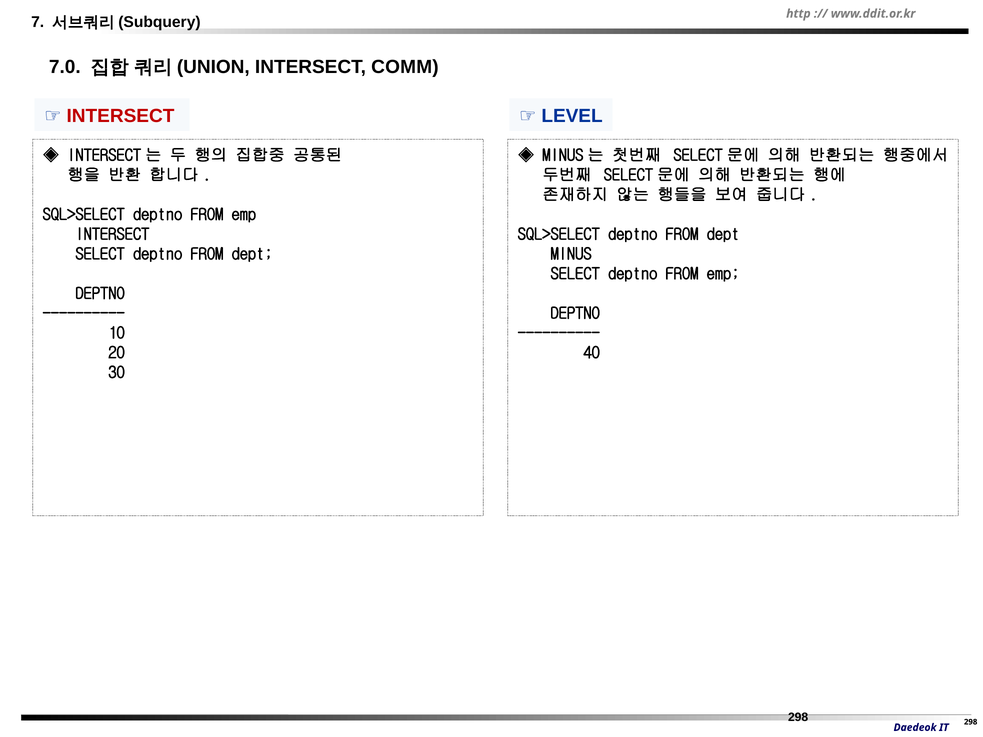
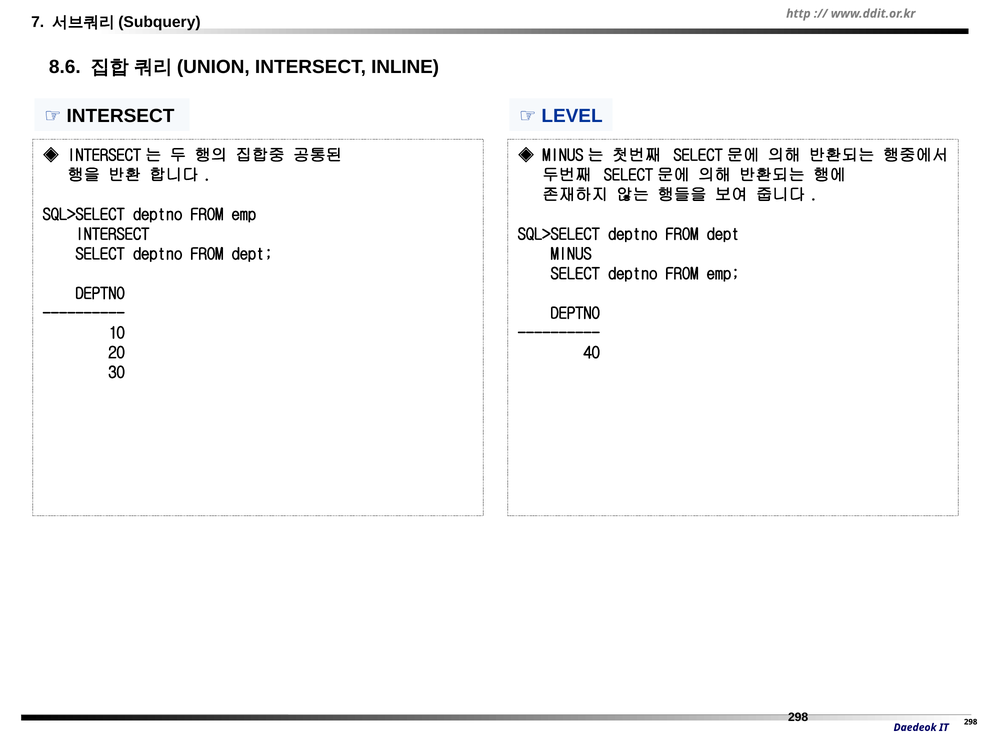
7.0: 7.0 -> 8.6
COMM: COMM -> INLINE
INTERSECT at (120, 116) colour: red -> black
